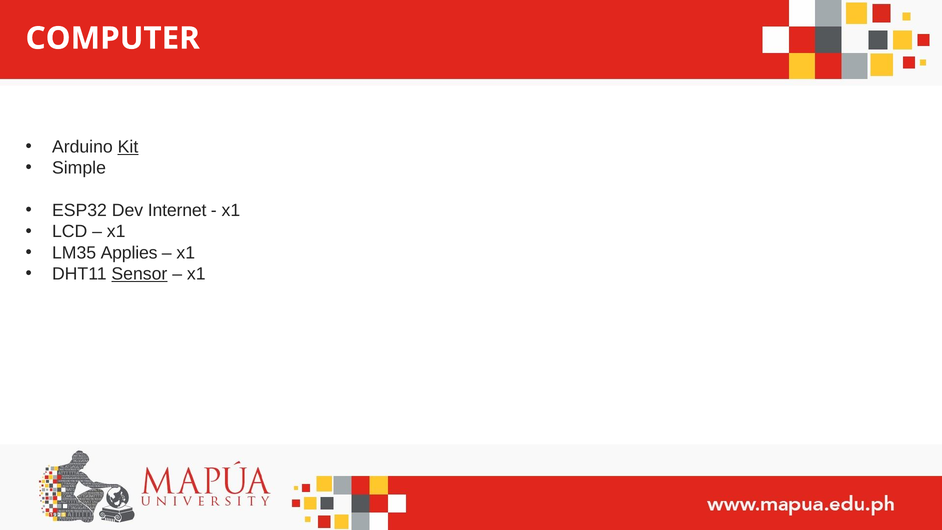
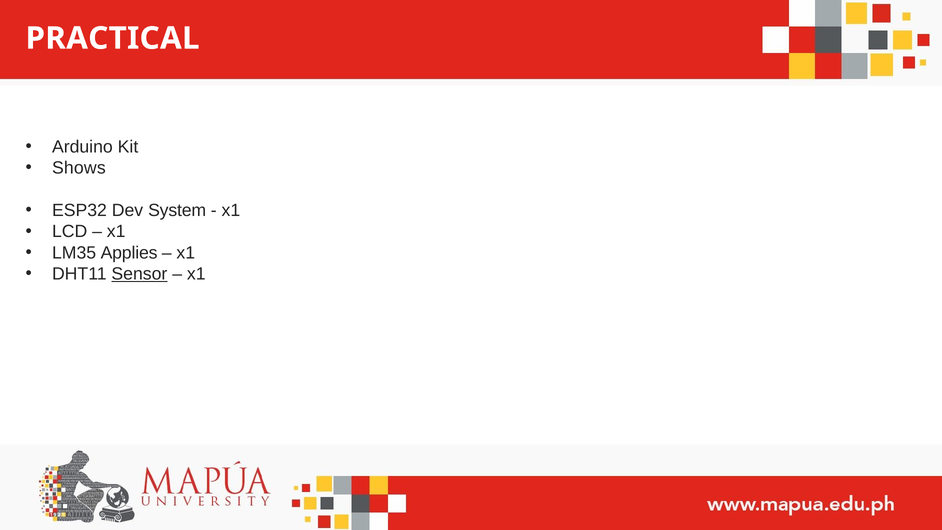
COMPUTER: COMPUTER -> PRACTICAL
Kit underline: present -> none
Simple: Simple -> Shows
Internet: Internet -> System
